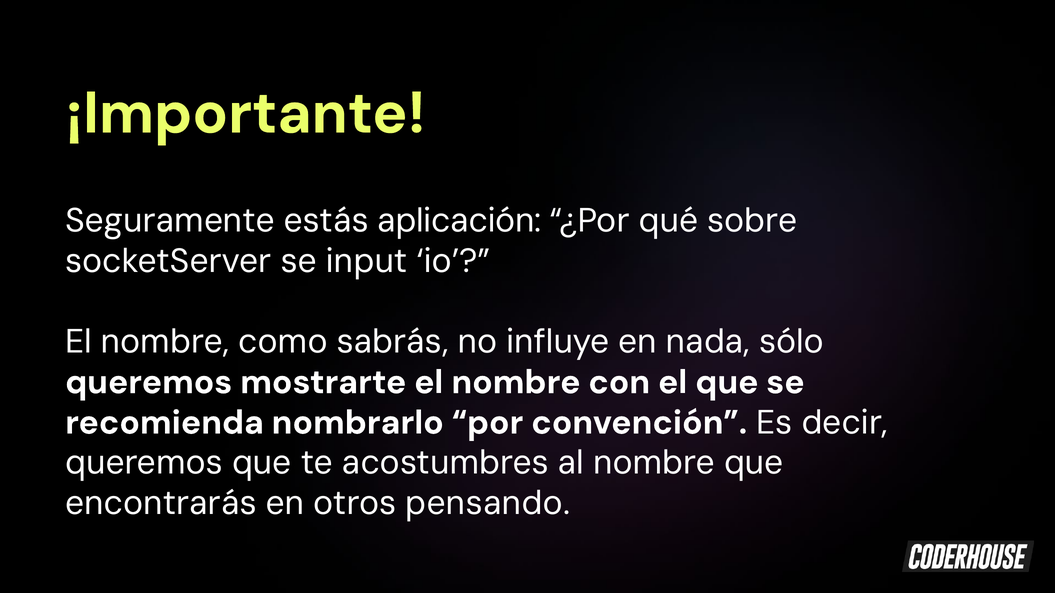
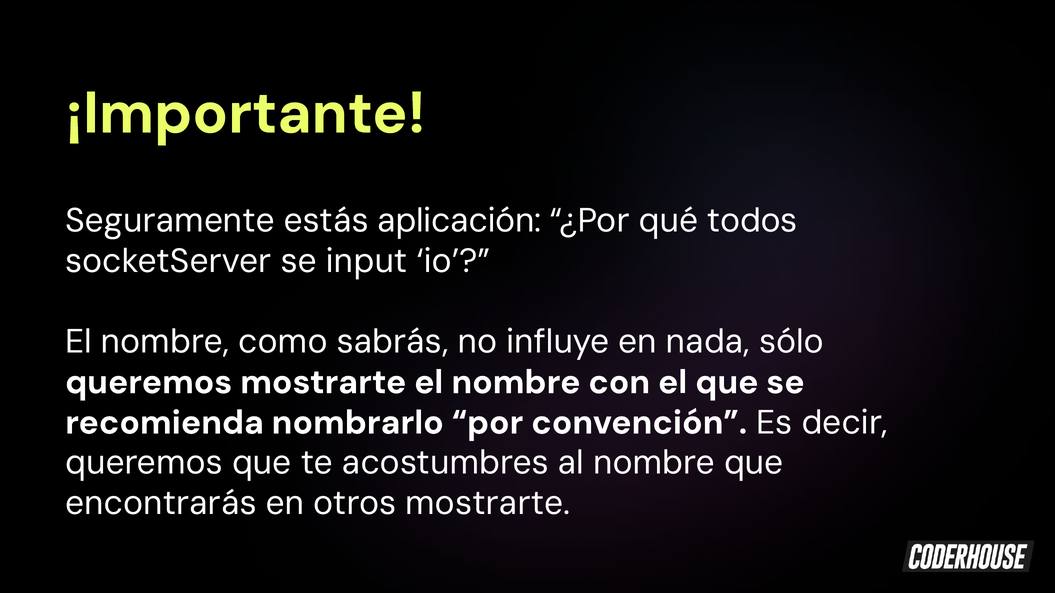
sobre: sobre -> todos
otros pensando: pensando -> mostrarte
